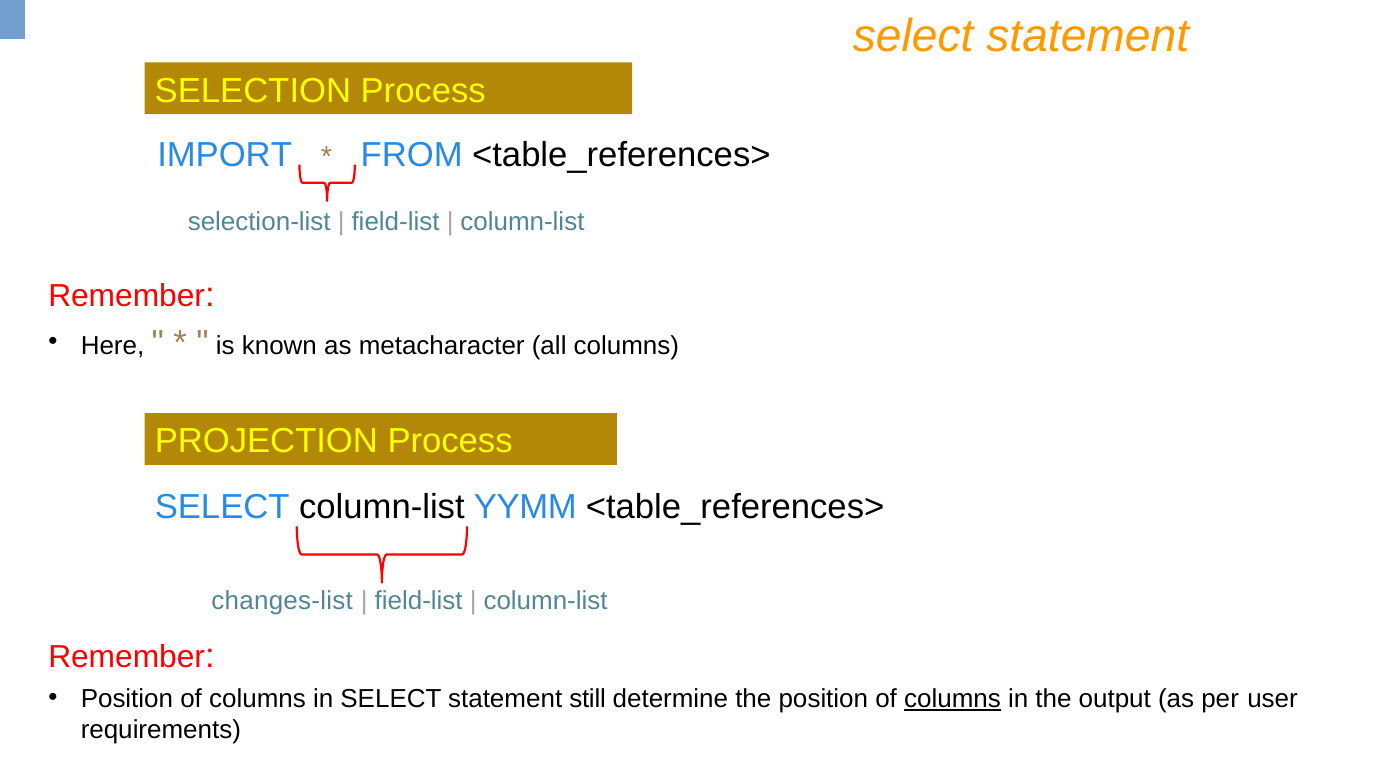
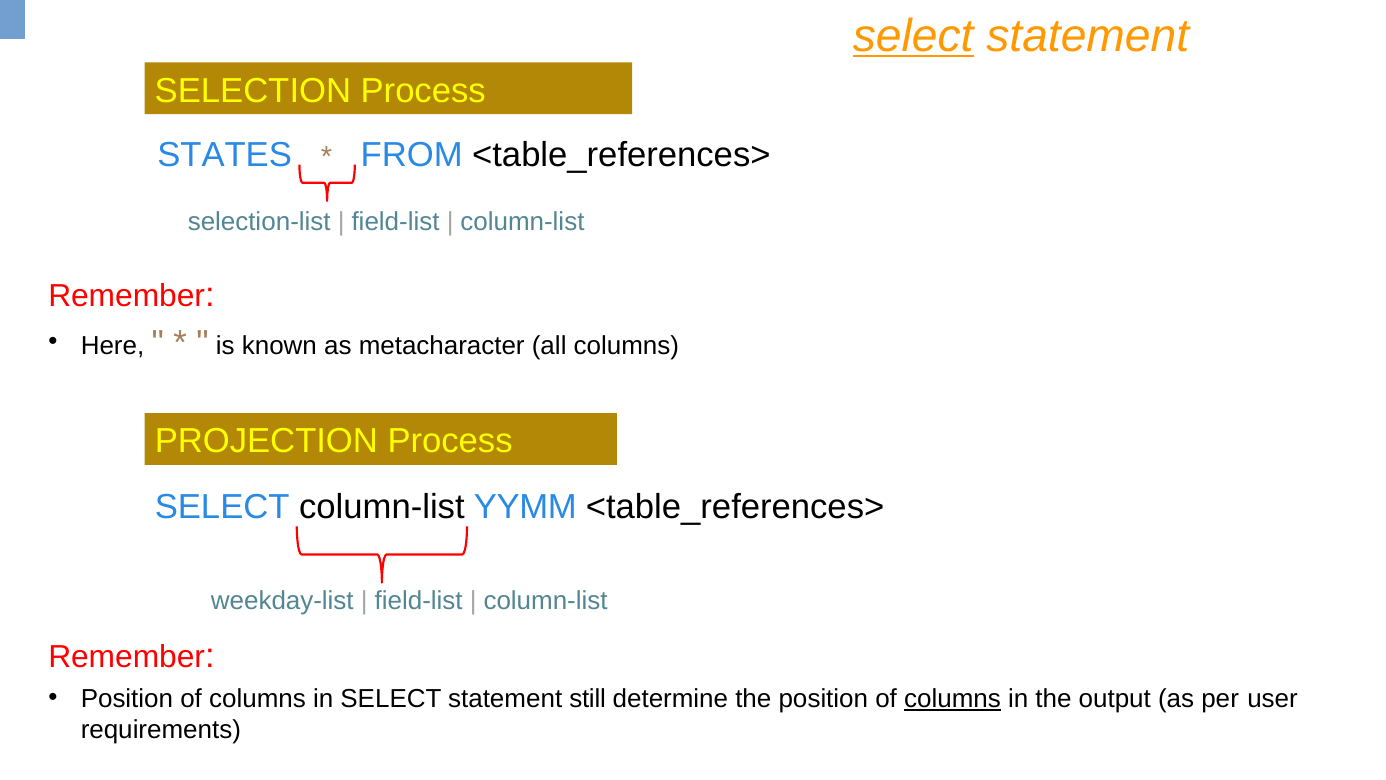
select at (913, 36) underline: none -> present
IMPORT: IMPORT -> STATES
changes-list: changes-list -> weekday-list
